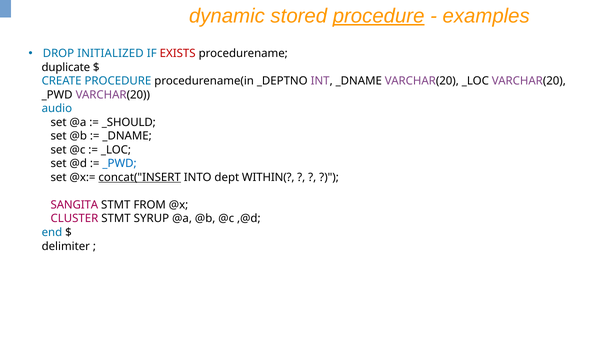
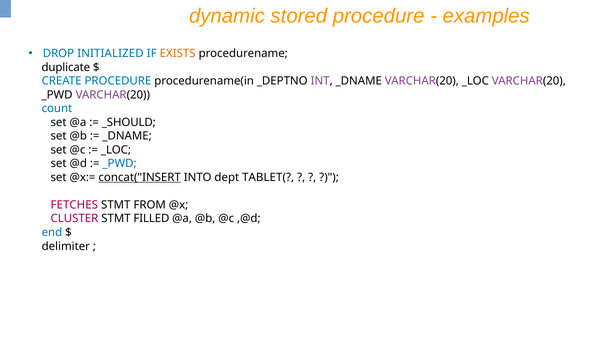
procedure at (379, 16) underline: present -> none
EXISTS colour: red -> orange
audio: audio -> count
WITHIN(: WITHIN( -> TABLET(
SANGITA: SANGITA -> FETCHES
SYRUP: SYRUP -> FILLED
